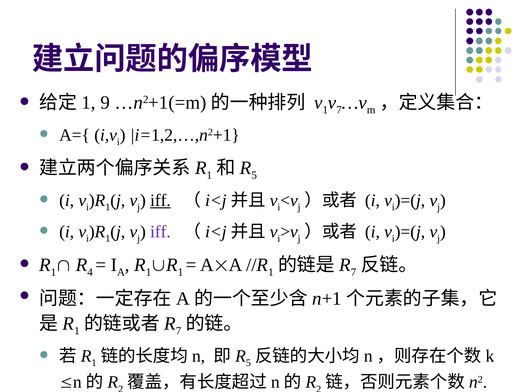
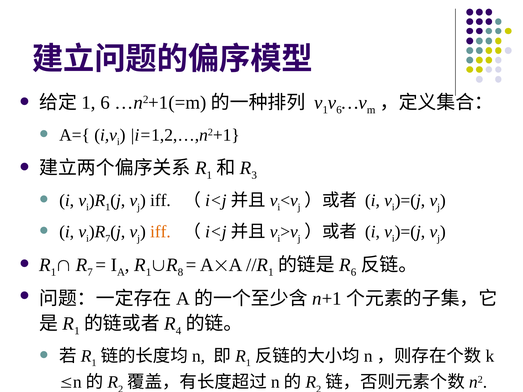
9 at (105, 103): 9 -> 6
7 at (339, 110): 7 -> 6
5 at (254, 175): 5 -> 3
iff at (160, 201) underline: present -> none
1 at (108, 239): 1 -> 7
iff at (160, 232) colour: purple -> orange
4 at (90, 272): 4 -> 7
1 at (180, 272): 1 -> 8
7 at (354, 272): 7 -> 6
7 at (179, 331): 7 -> 4
5 at (248, 363): 5 -> 1
